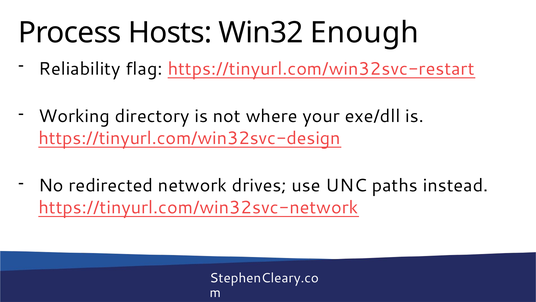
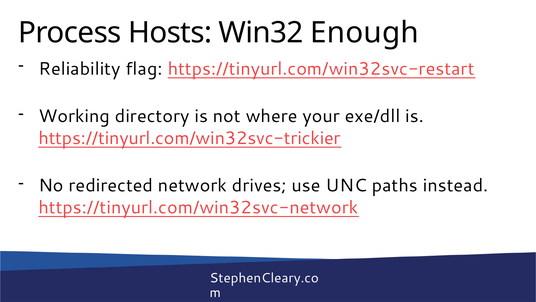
https://tinyurl.com/win32svc-design: https://tinyurl.com/win32svc-design -> https://tinyurl.com/win32svc-trickier
